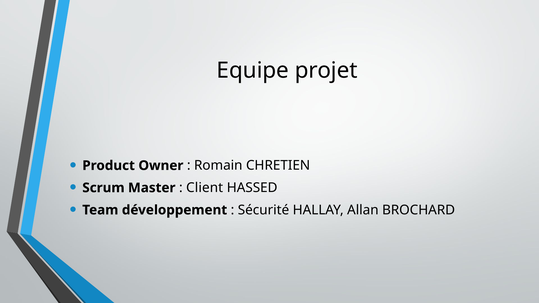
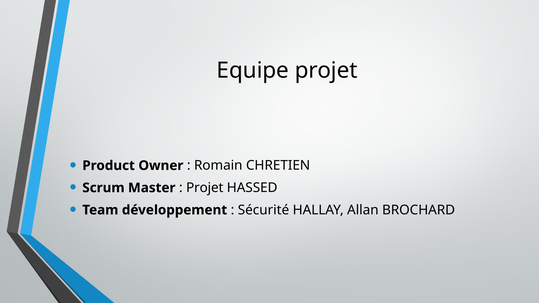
Client at (205, 188): Client -> Projet
